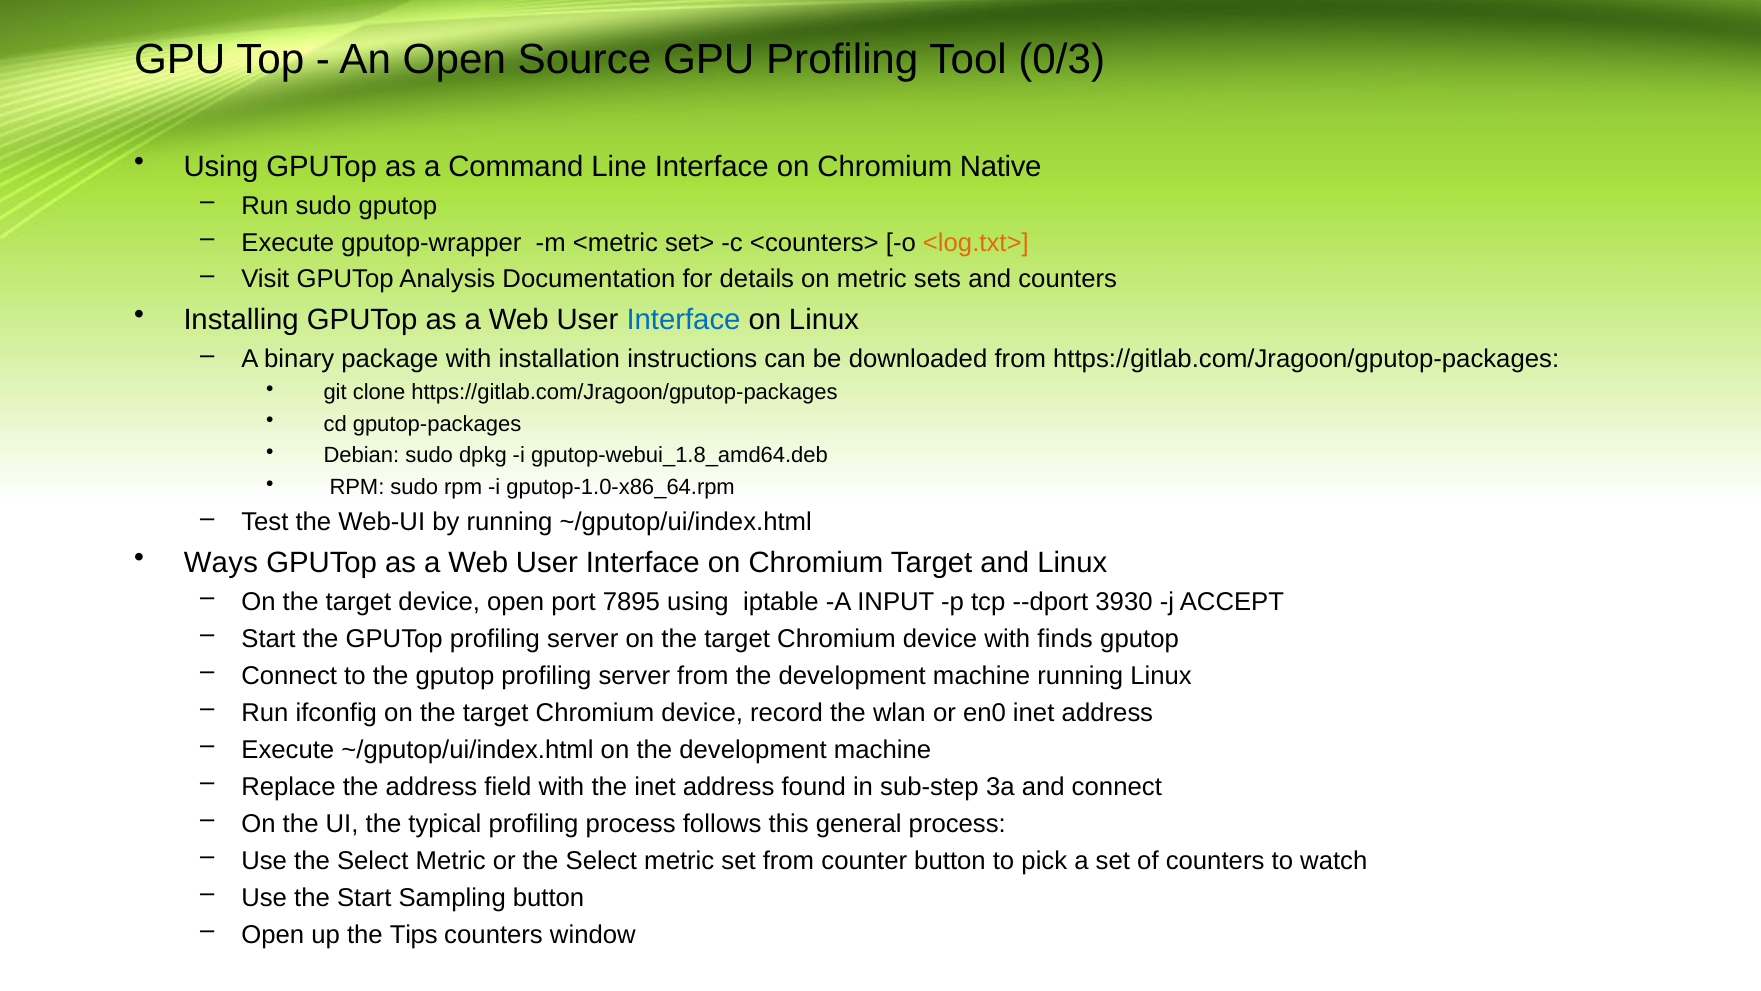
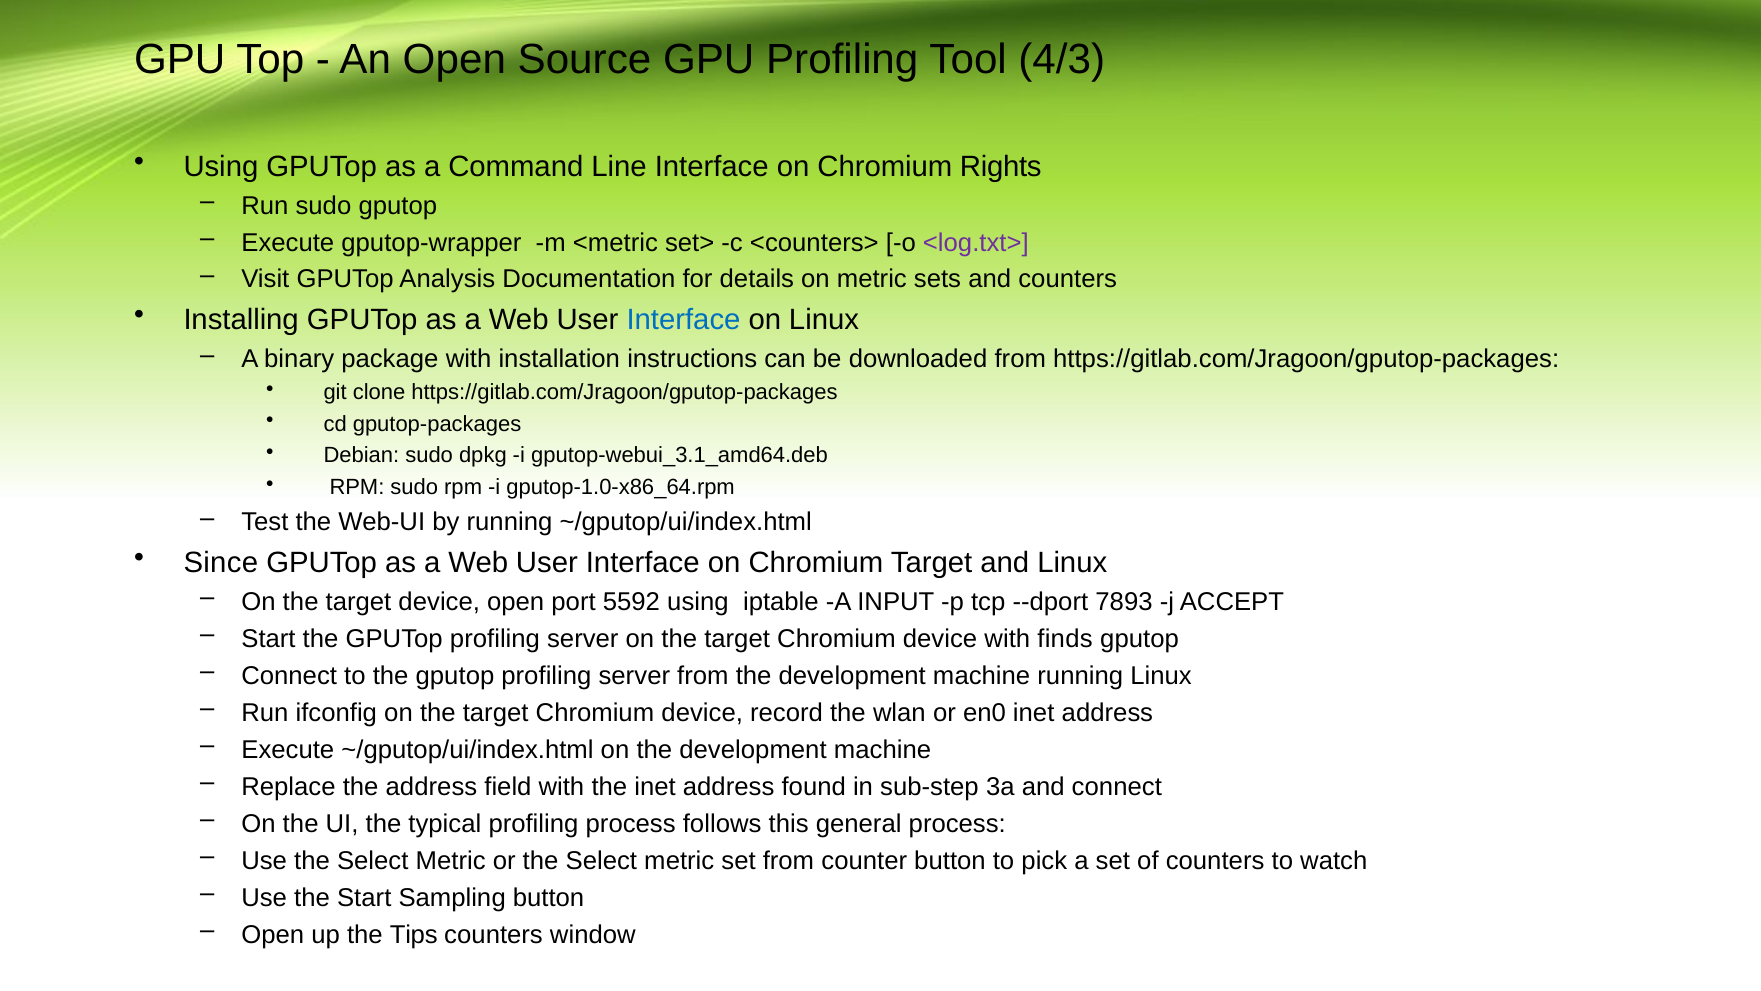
0/3: 0/3 -> 4/3
Native: Native -> Rights
<log.txt> colour: orange -> purple
gputop-webui_1.8_amd64.deb: gputop-webui_1.8_amd64.deb -> gputop-webui_3.1_amd64.deb
Ways: Ways -> Since
7895: 7895 -> 5592
3930: 3930 -> 7893
